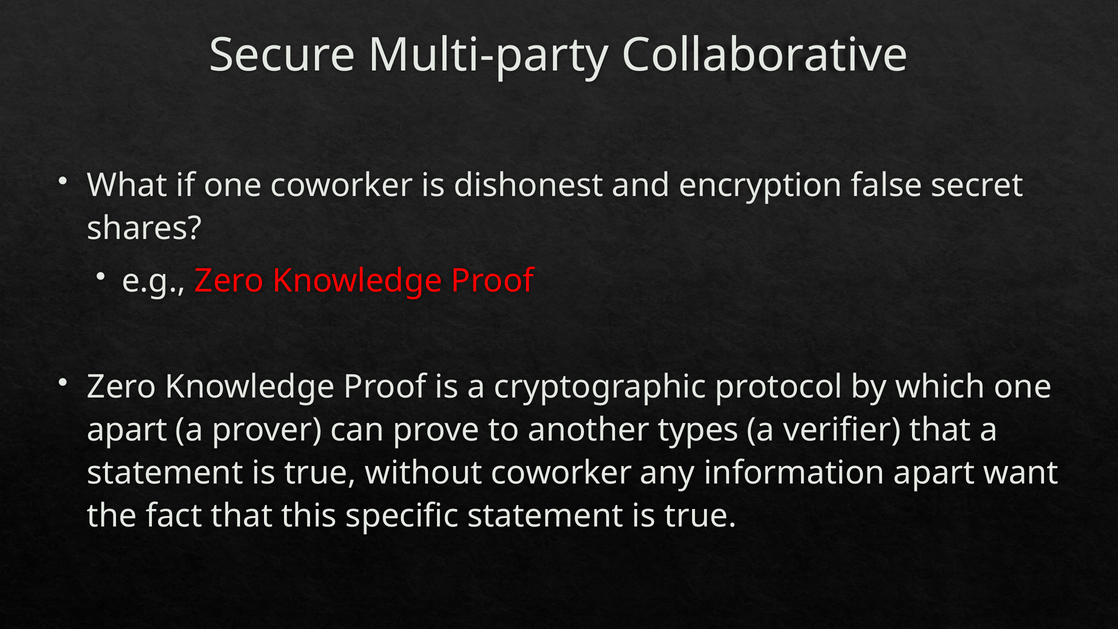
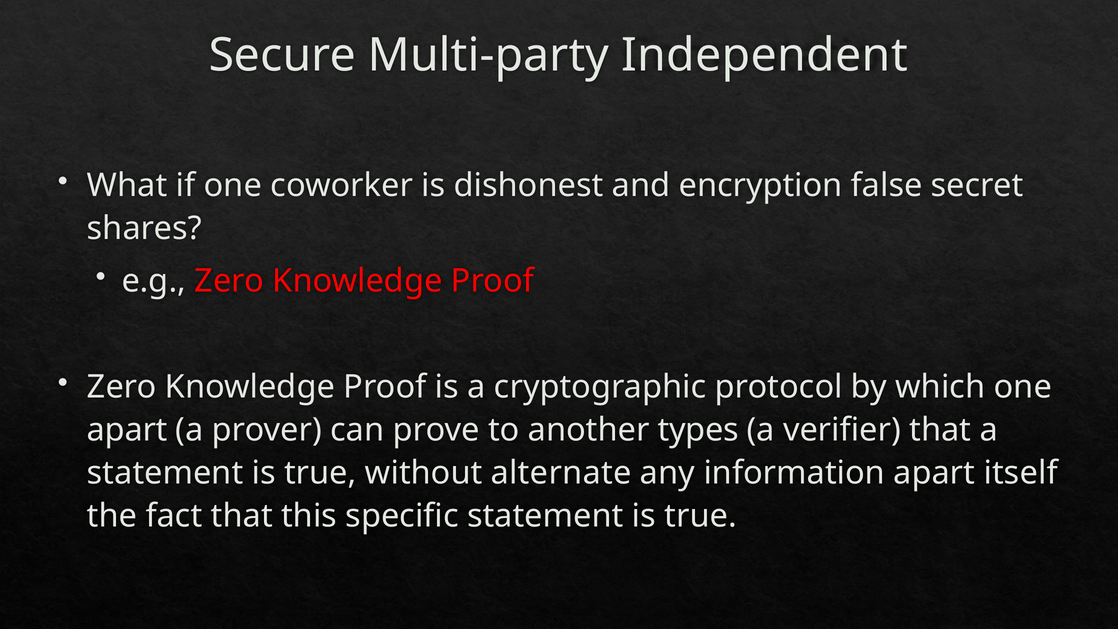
Collaborative: Collaborative -> Independent
without coworker: coworker -> alternate
want: want -> itself
